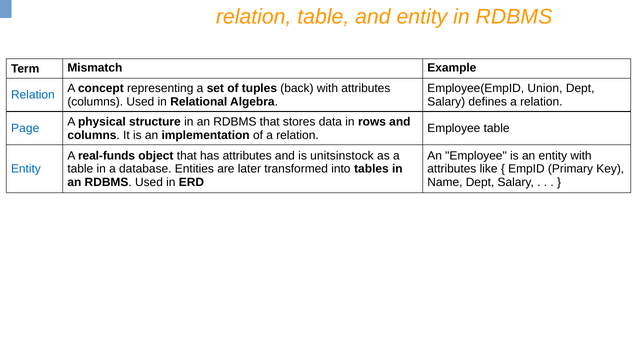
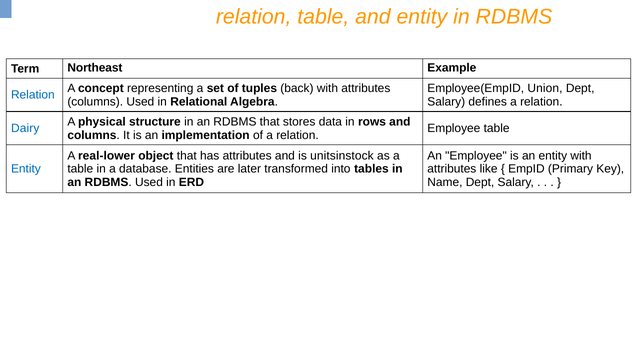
Mismatch: Mismatch -> Northeast
Page: Page -> Dairy
real-funds: real-funds -> real-lower
